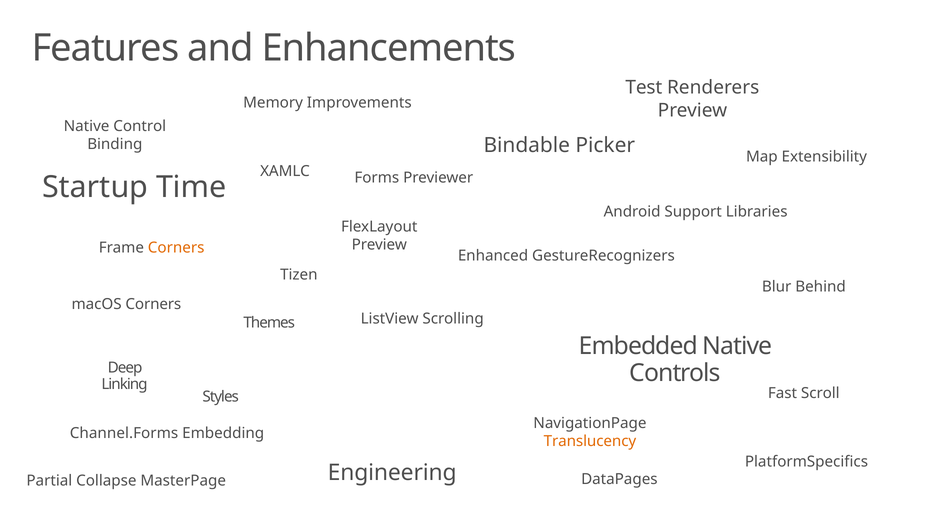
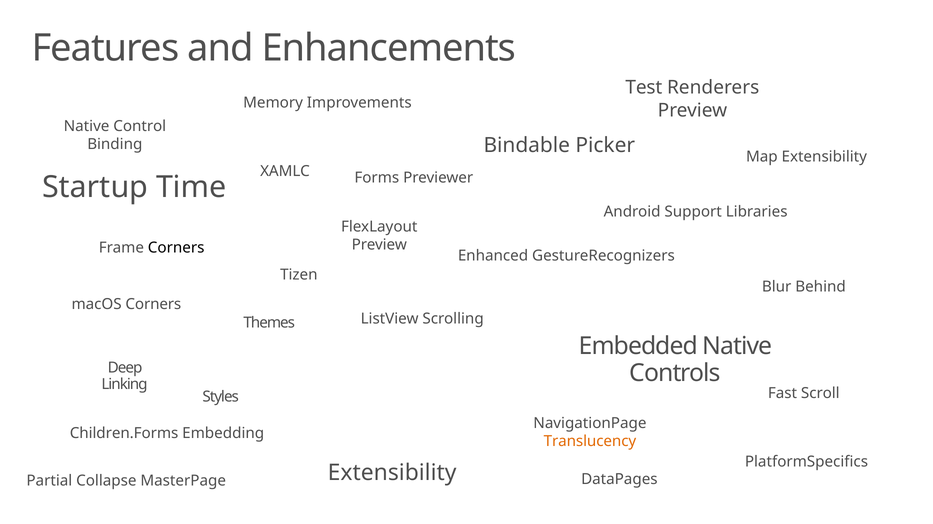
Corners at (176, 248) colour: orange -> black
Channel.Forms: Channel.Forms -> Children.Forms
Engineering at (392, 473): Engineering -> Extensibility
